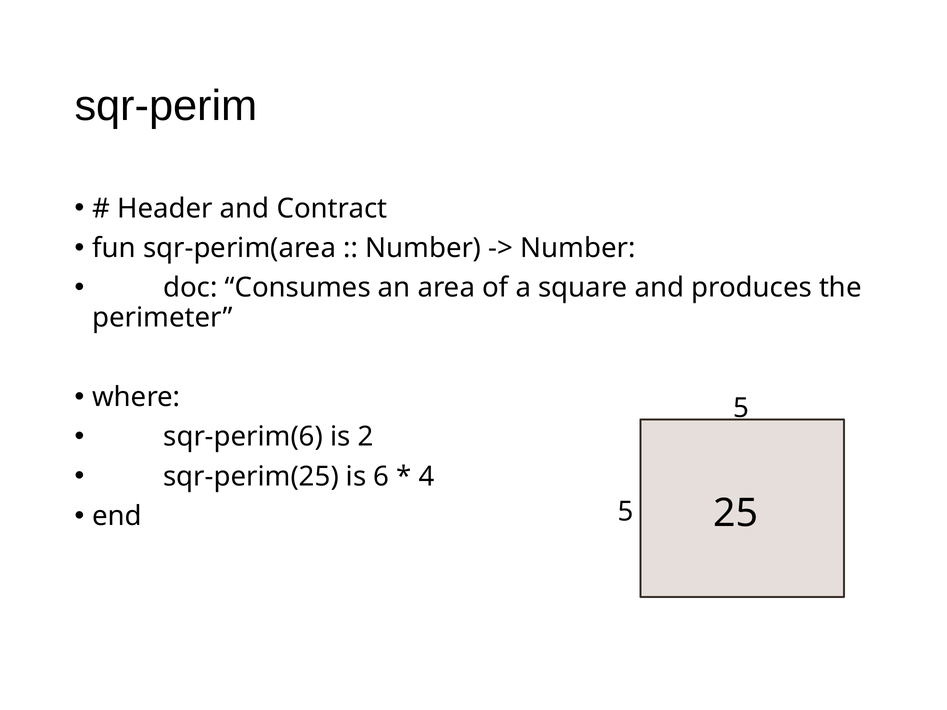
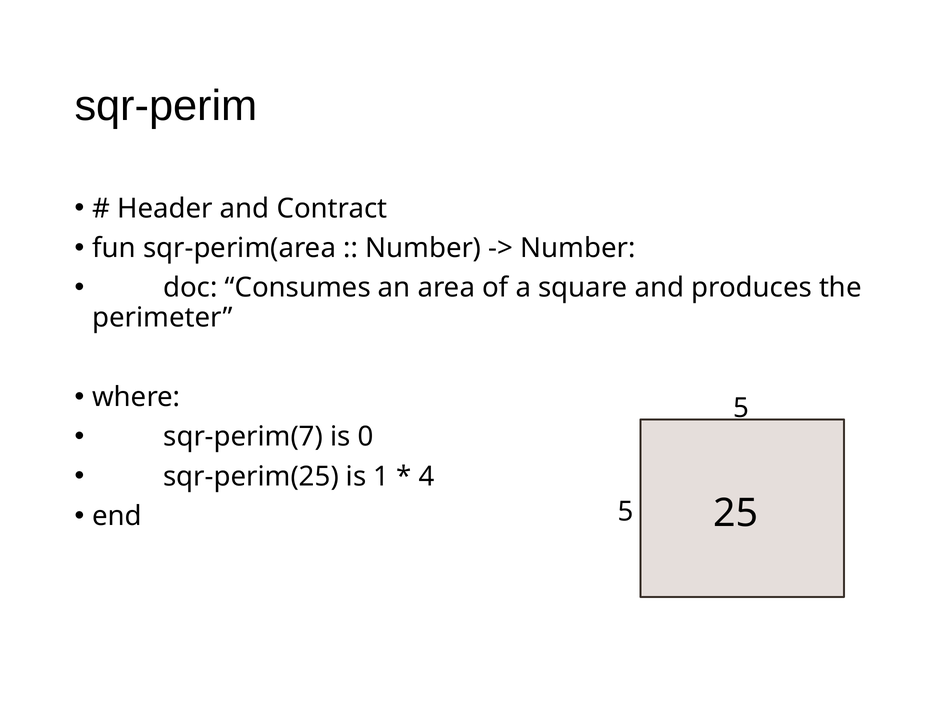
sqr-perim(6: sqr-perim(6 -> sqr-perim(7
2: 2 -> 0
6: 6 -> 1
